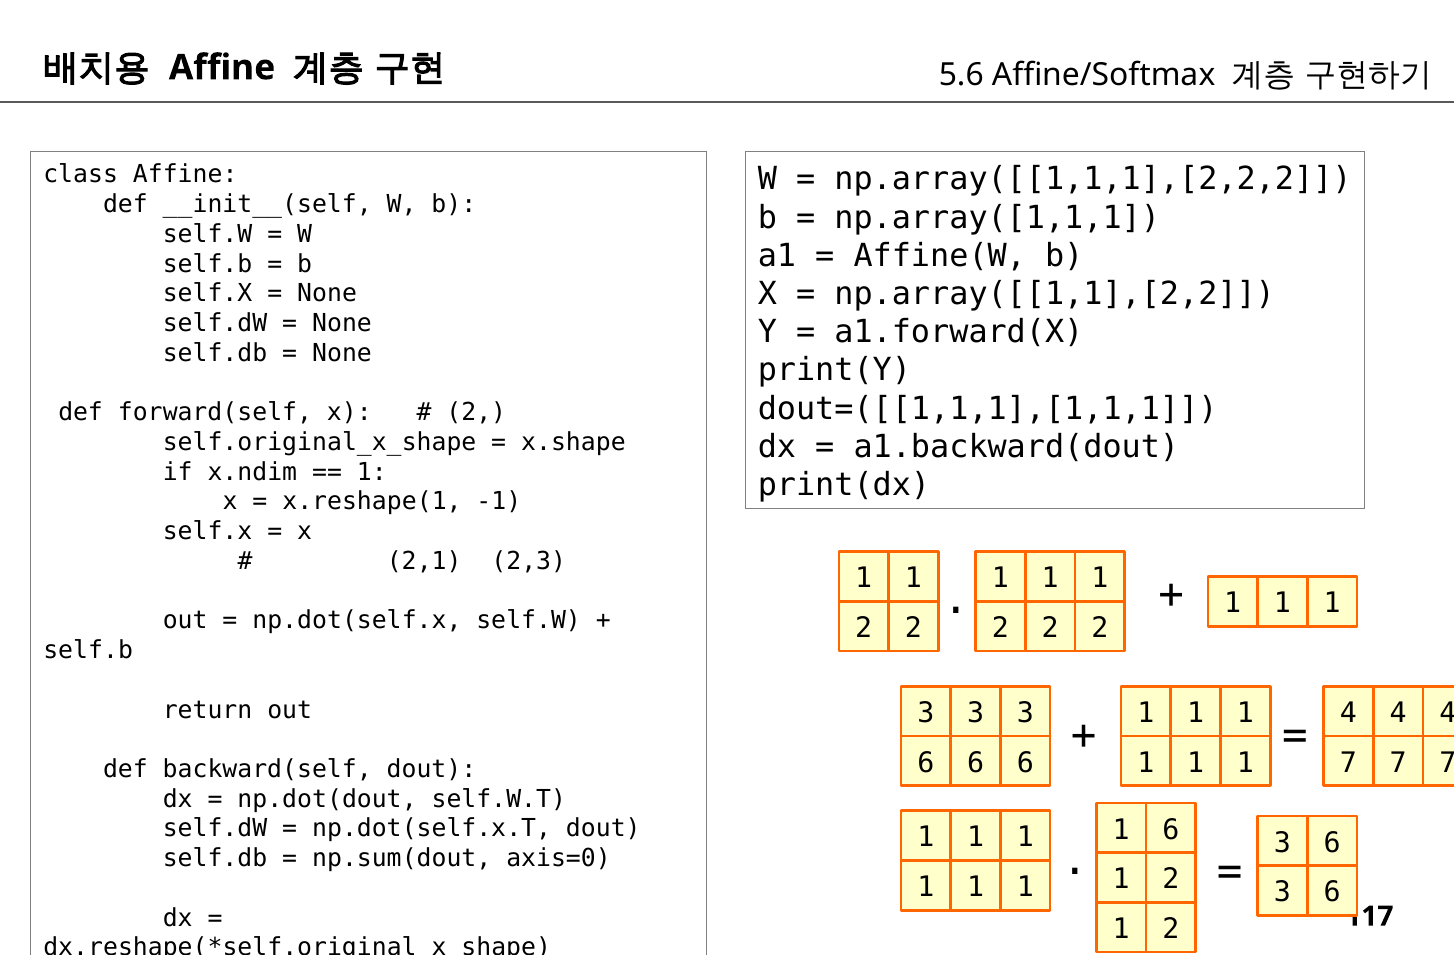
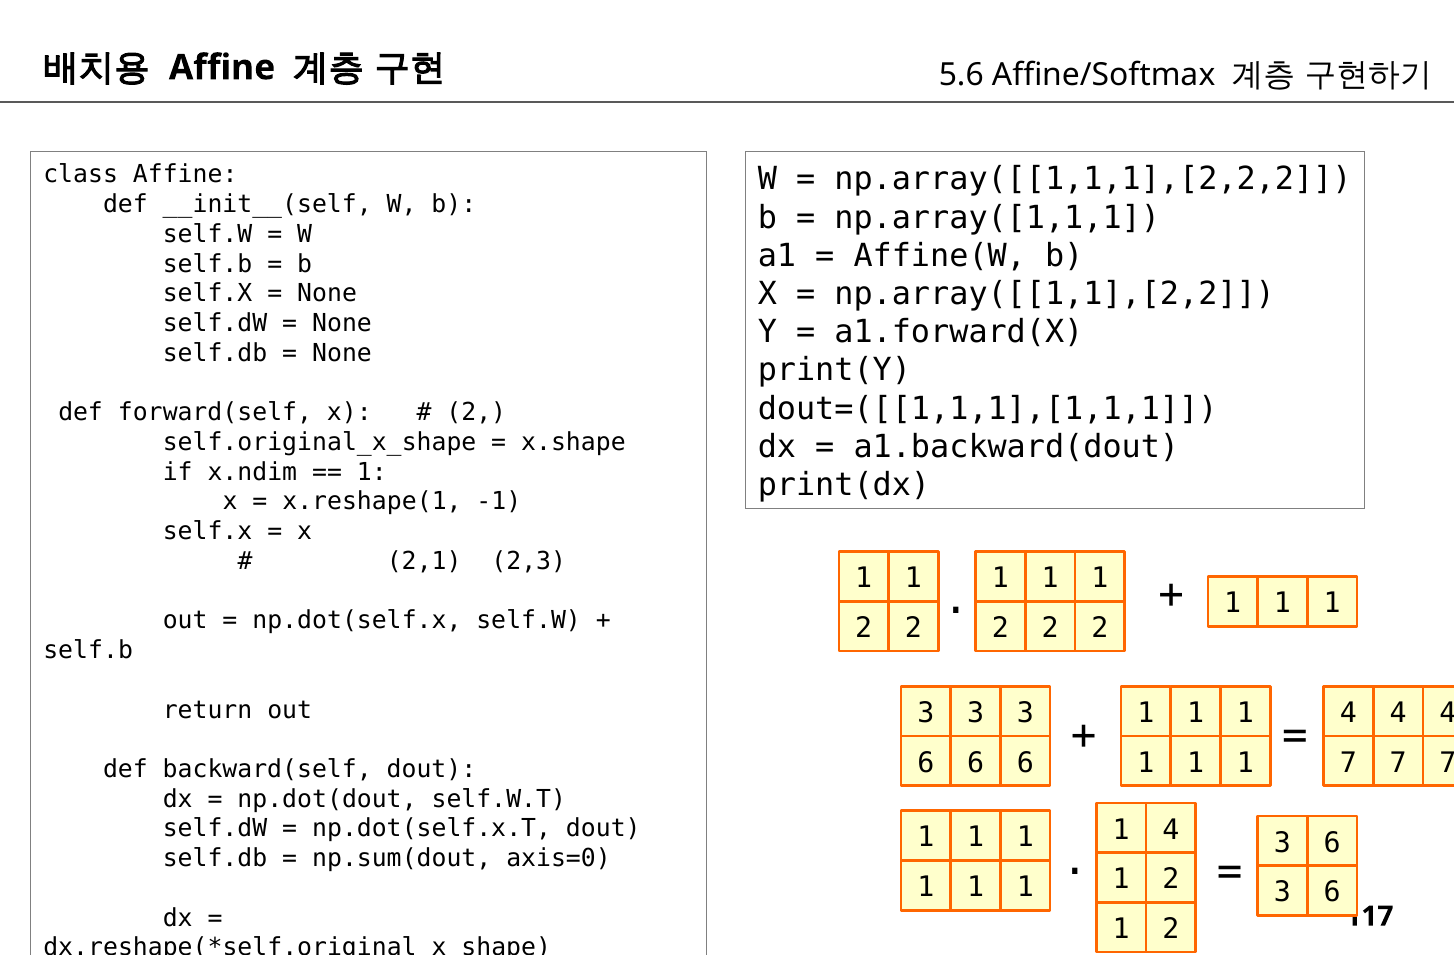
6 at (1171, 830): 6 -> 4
